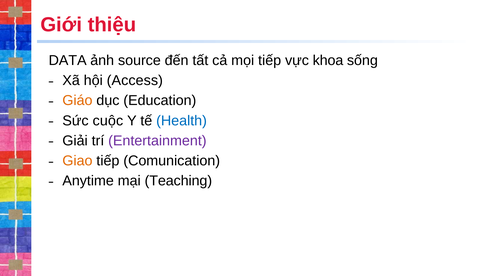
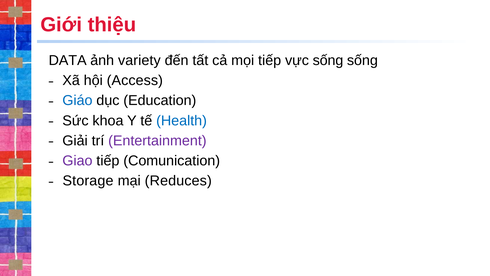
source: source -> variety
vực khoa: khoa -> sống
Giáo colour: orange -> blue
cuộc: cuộc -> khoa
Giao colour: orange -> purple
Anytime: Anytime -> Storage
Teaching: Teaching -> Reduces
